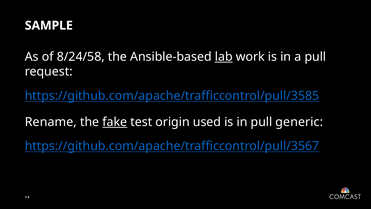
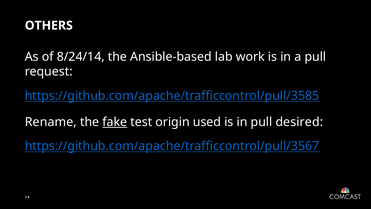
SAMPLE: SAMPLE -> OTHERS
8/24/58: 8/24/58 -> 8/24/14
lab underline: present -> none
generic: generic -> desired
